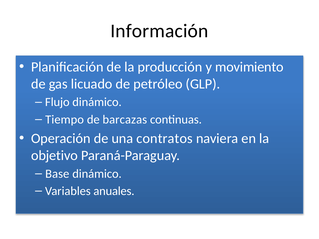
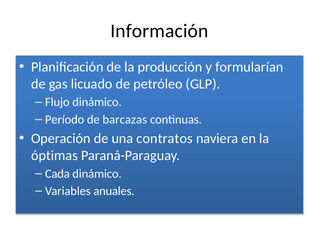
movimiento: movimiento -> formularían
Tiempo: Tiempo -> Período
objetivo: objetivo -> óptimas
Base: Base -> Cada
